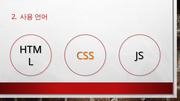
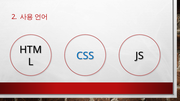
CSS colour: orange -> blue
